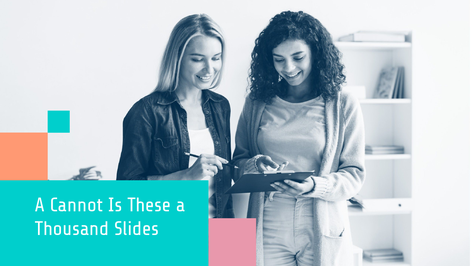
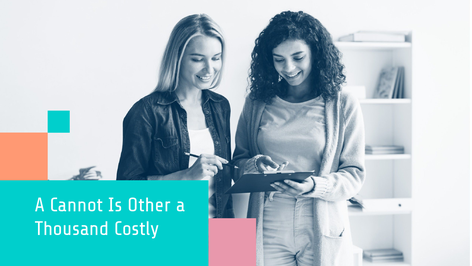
These: These -> Other
Slides: Slides -> Costly
